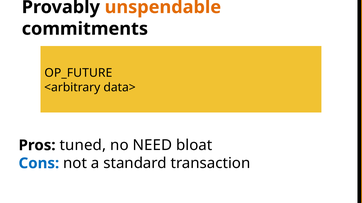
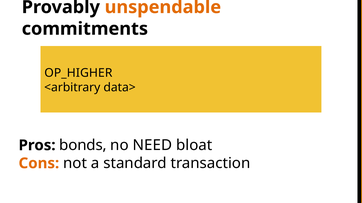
OP_FUTURE: OP_FUTURE -> OP_HIGHER
tuned: tuned -> bonds
Cons colour: blue -> orange
